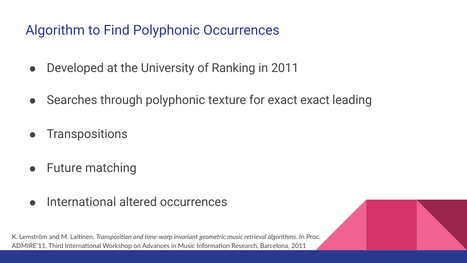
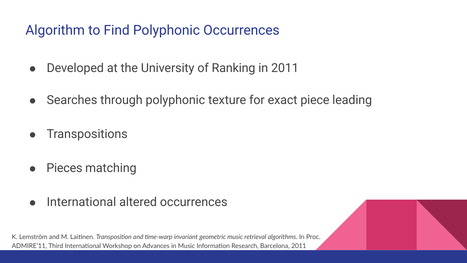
exact exact: exact -> piece
Future: Future -> Pieces
